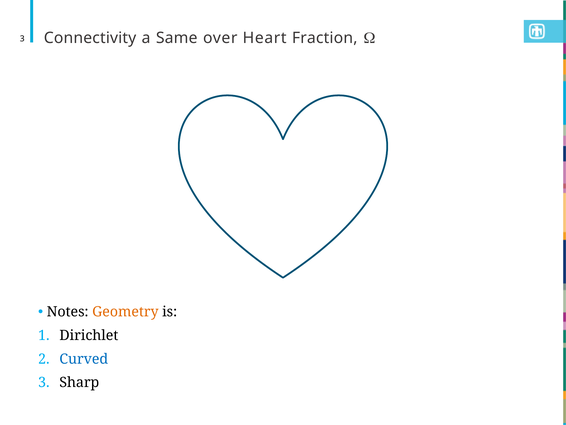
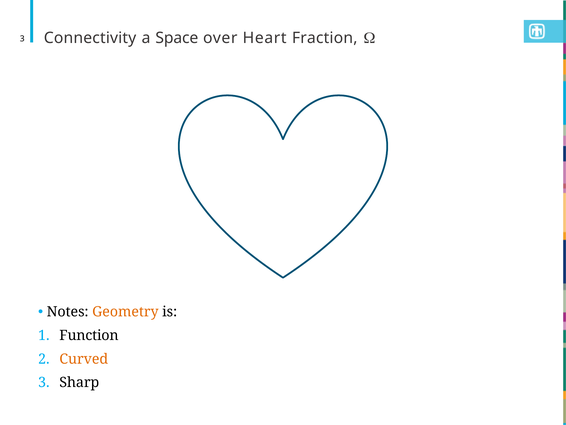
Same: Same -> Space
Dirichlet: Dirichlet -> Function
Curved colour: blue -> orange
